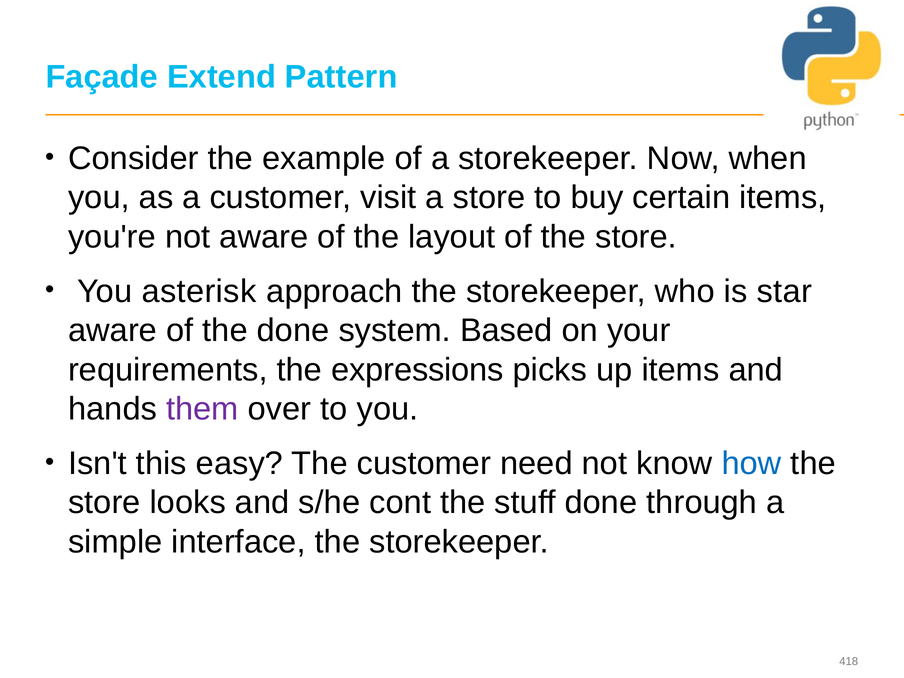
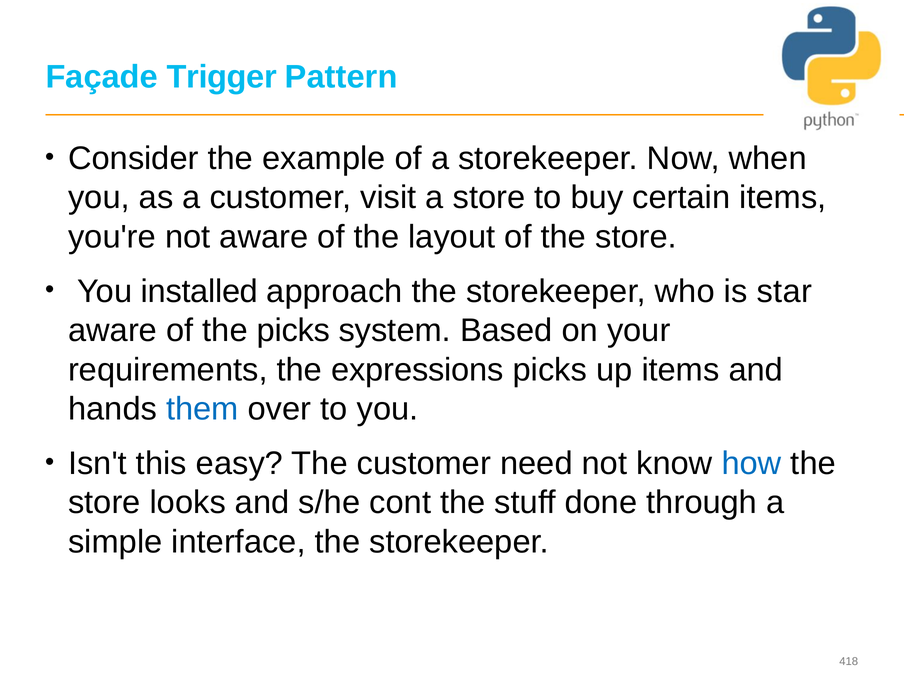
Extend: Extend -> Trigger
asterisk: asterisk -> installed
the done: done -> picks
them colour: purple -> blue
